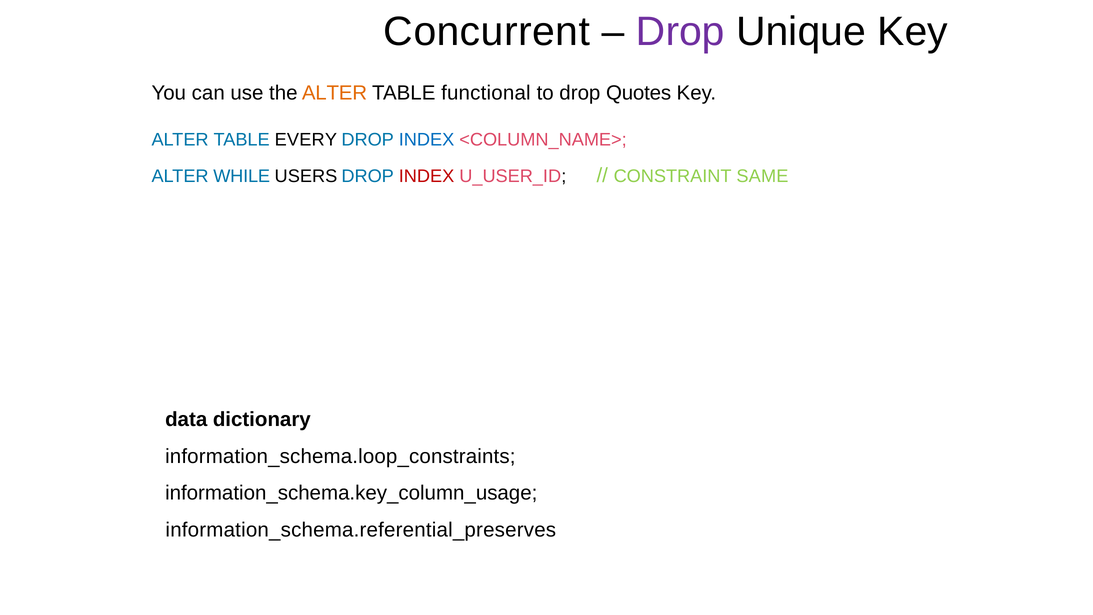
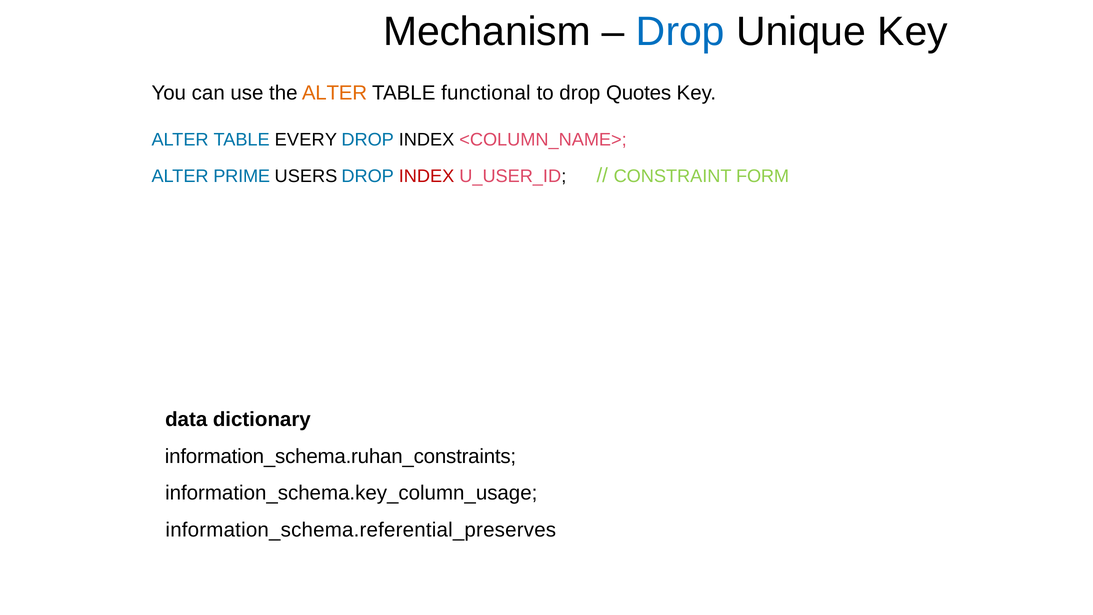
Concurrent: Concurrent -> Mechanism
Drop at (680, 31) colour: purple -> blue
INDEX at (427, 140) colour: blue -> black
WHILE: WHILE -> PRIME
SAME: SAME -> FORM
information_schema.loop_constraints: information_schema.loop_constraints -> information_schema.ruhan_constraints
